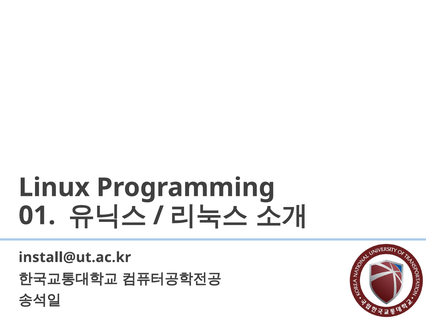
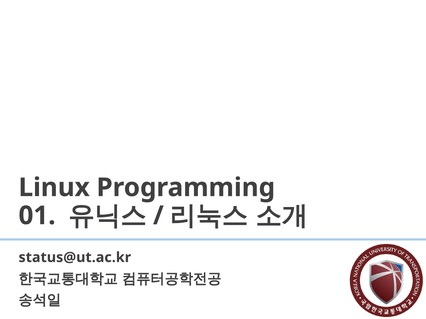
install@ut.ac.kr: install@ut.ac.kr -> status@ut.ac.kr
